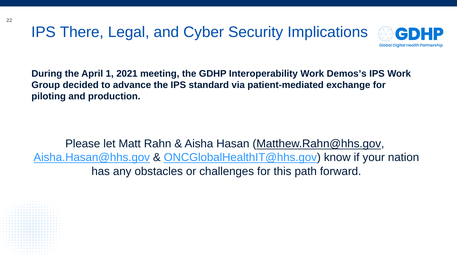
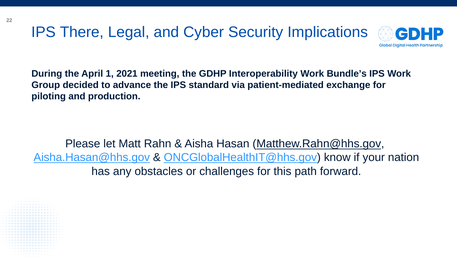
Demos’s: Demos’s -> Bundle’s
